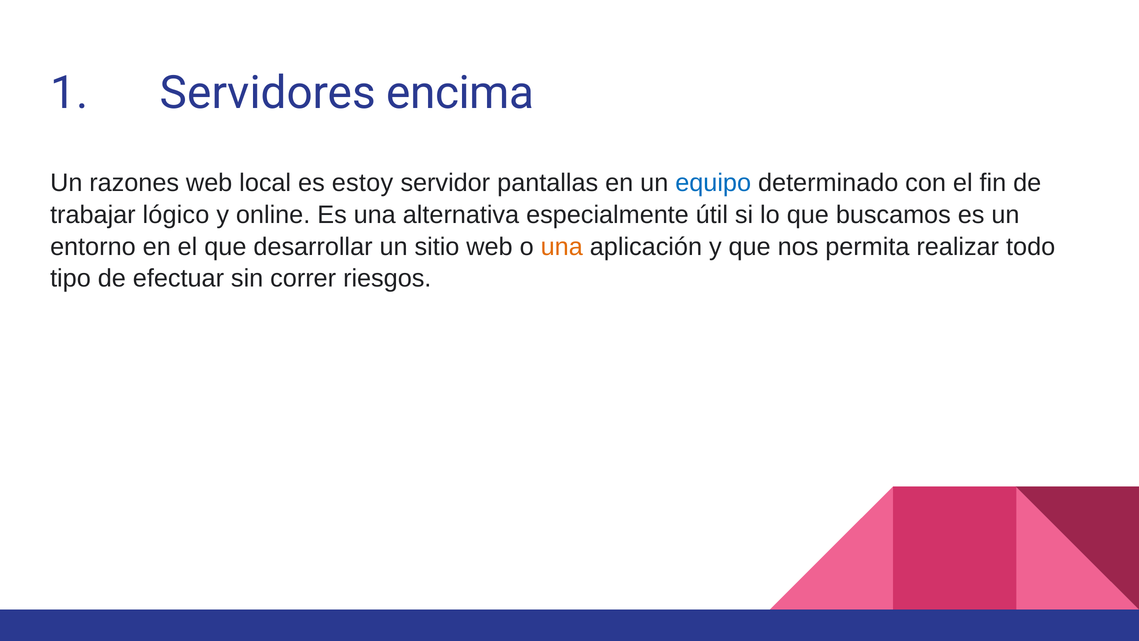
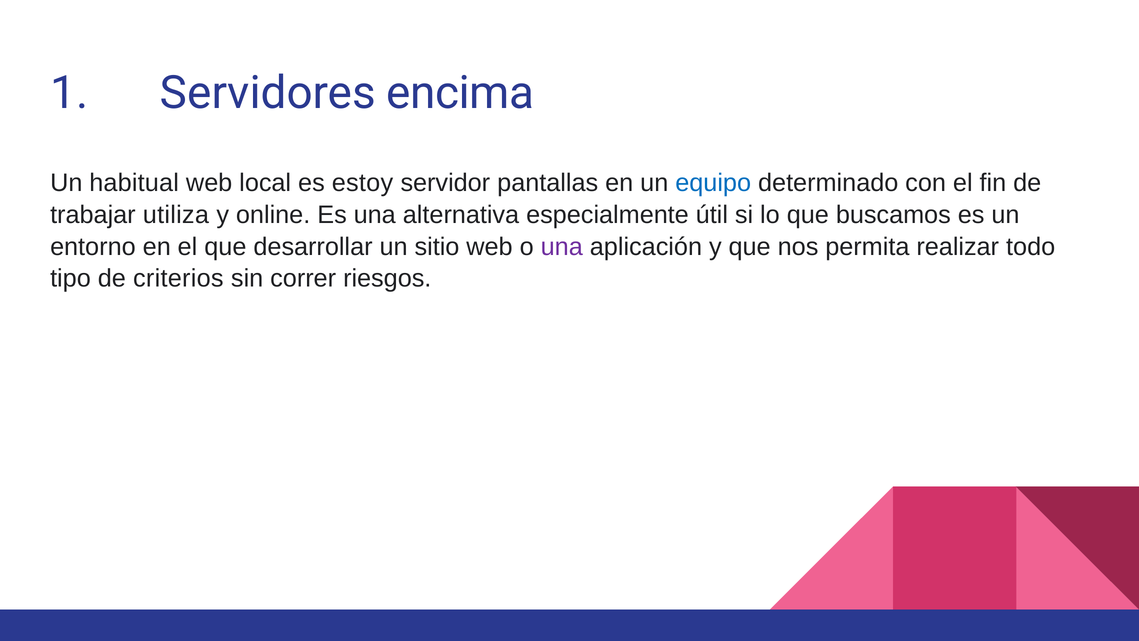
razones: razones -> habitual
lógico: lógico -> utiliza
una at (562, 247) colour: orange -> purple
efectuar: efectuar -> criterios
